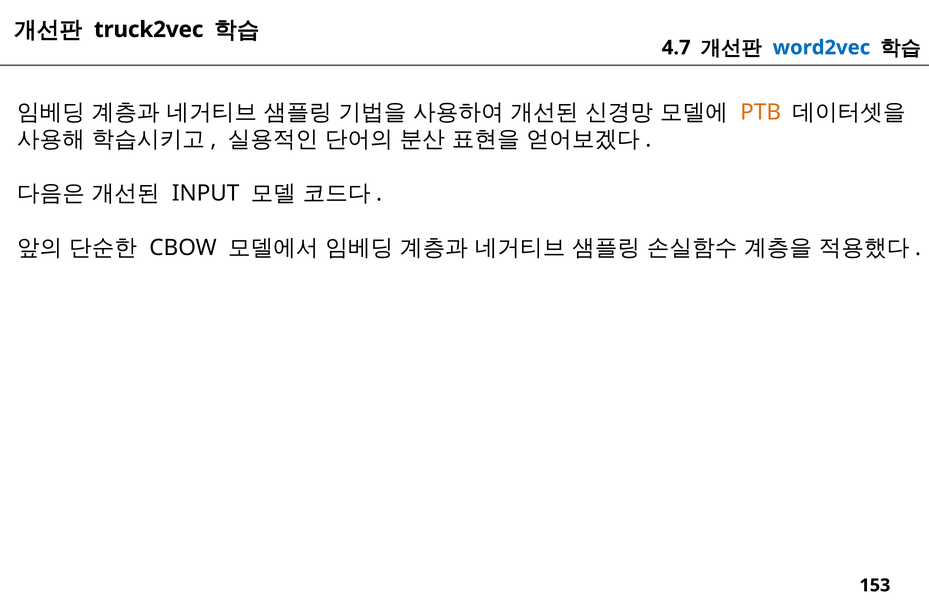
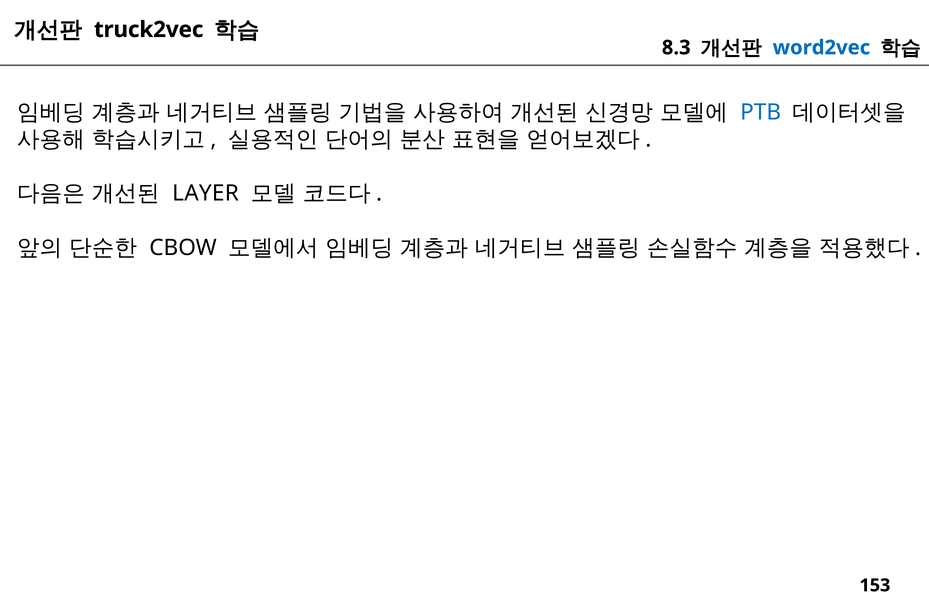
4.7: 4.7 -> 8.3
PTB colour: orange -> blue
INPUT: INPUT -> LAYER
